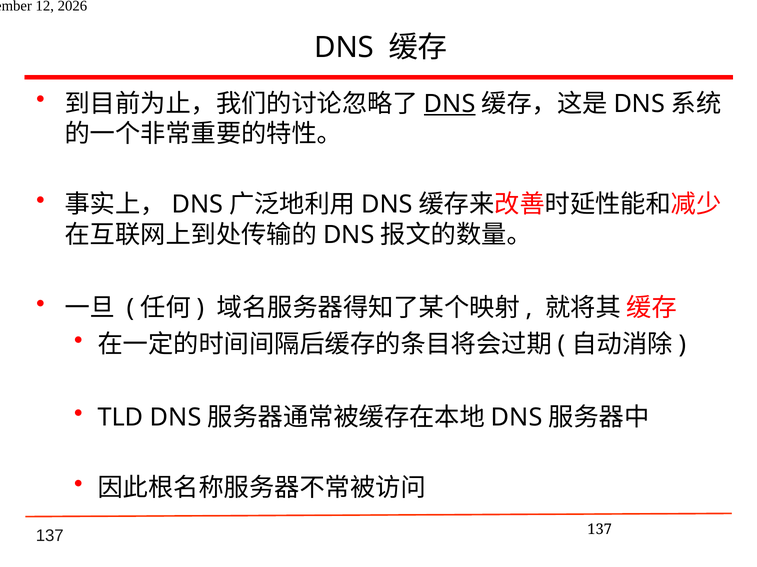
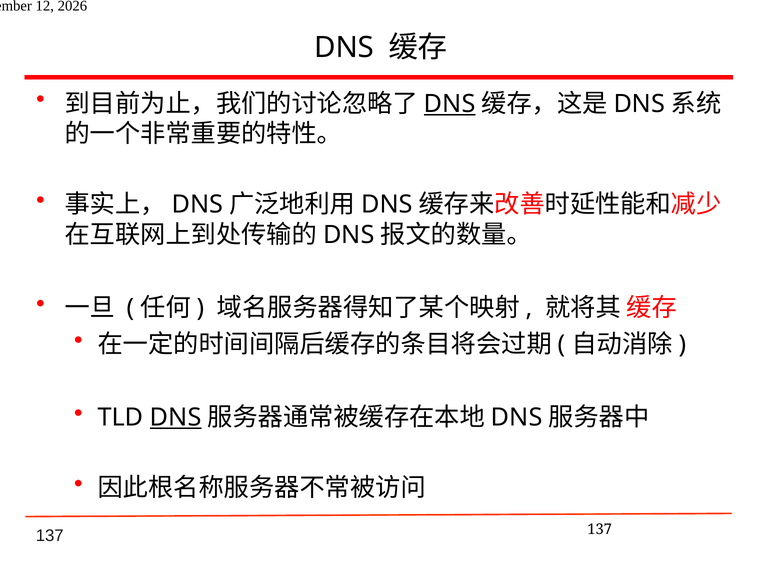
DNS at (176, 418) underline: none -> present
